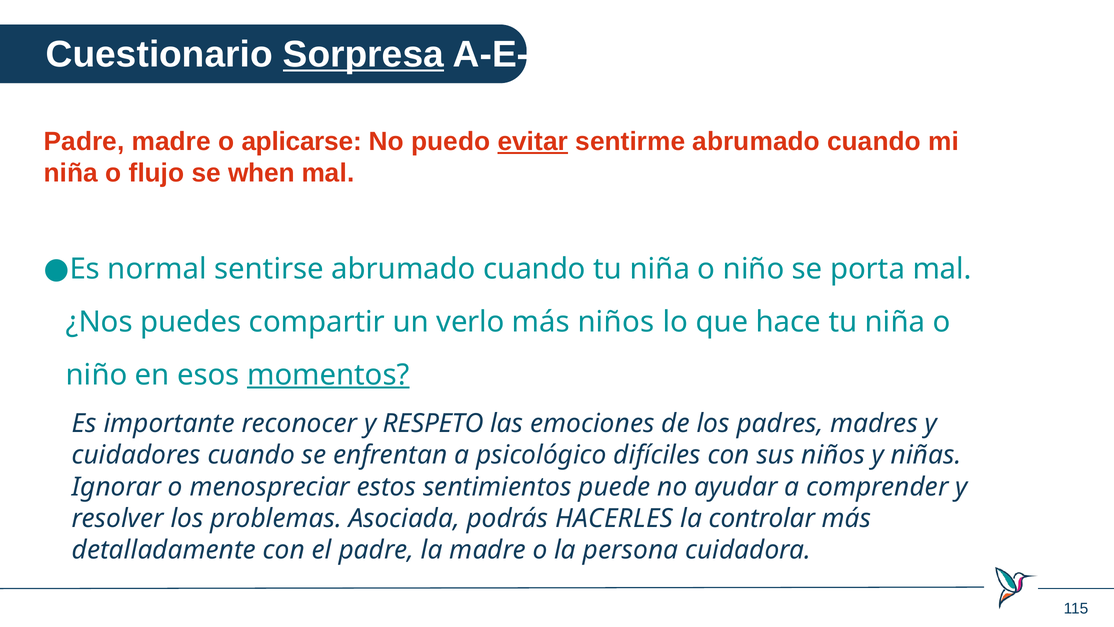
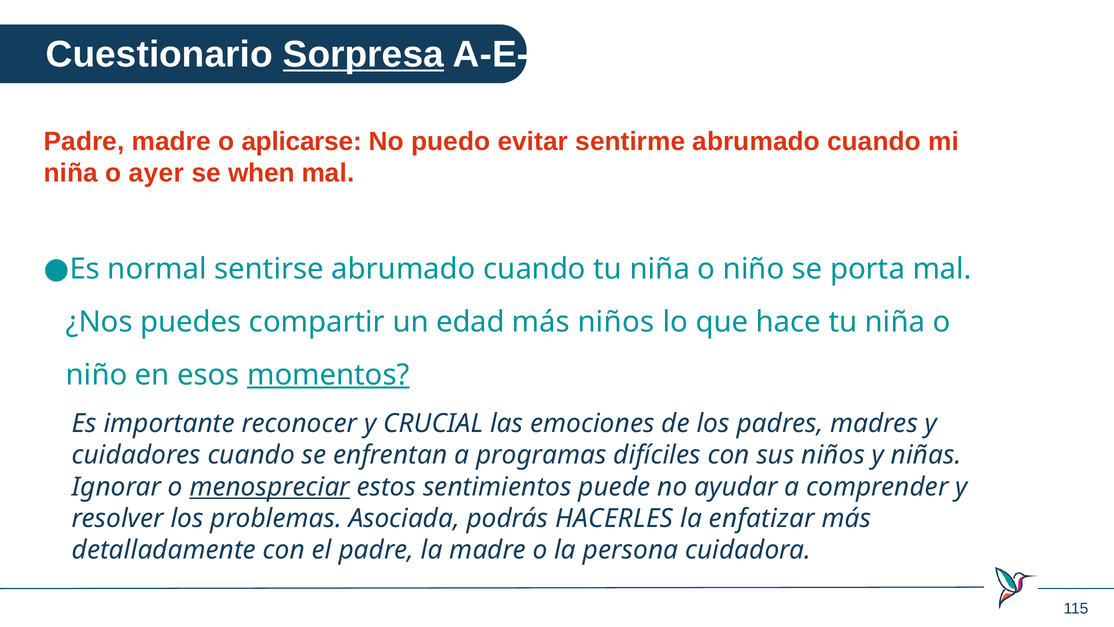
evitar underline: present -> none
flujo: flujo -> ayer
verlo: verlo -> edad
RESPETO: RESPETO -> CRUCIAL
psicológico: psicológico -> programas
menospreciar underline: none -> present
controlar: controlar -> enfatizar
